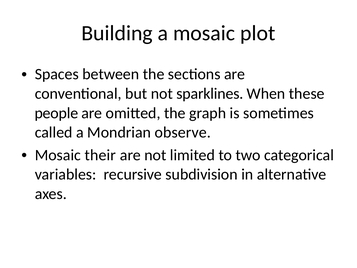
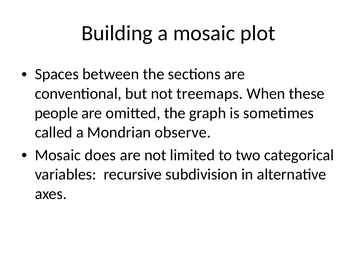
sparklines: sparklines -> treemaps
their: their -> does
